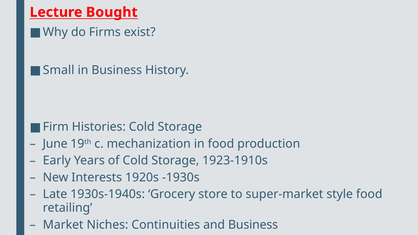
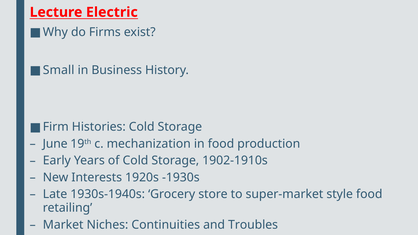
Bought: Bought -> Electric
1923-1910s: 1923-1910s -> 1902-1910s
and Business: Business -> Troubles
